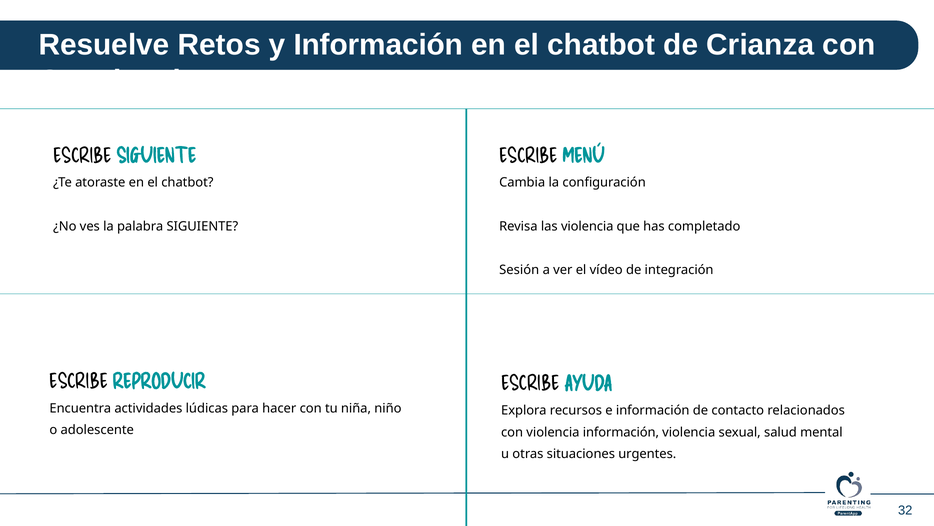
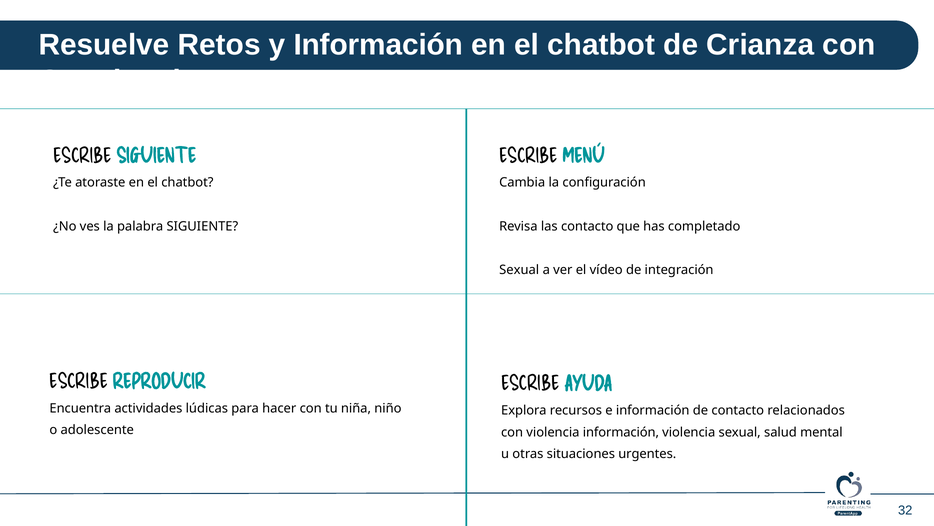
las violencia: violencia -> contacto
Sesión at (519, 270): Sesión -> Sexual
